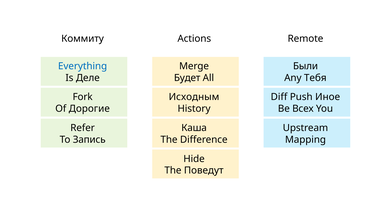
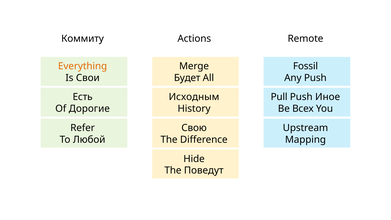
Everything colour: blue -> orange
Были: Были -> Fossil
Деле: Деле -> Свои
Any Тебя: Тебя -> Push
Fork: Fork -> Есть
Diff: Diff -> Pull
Каша: Каша -> Свою
Запись: Запись -> Любой
